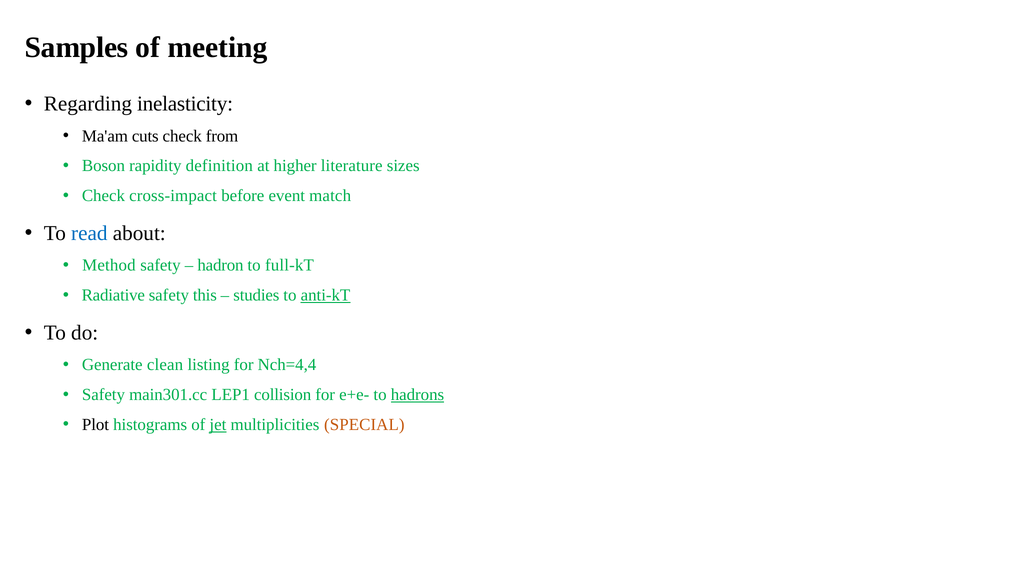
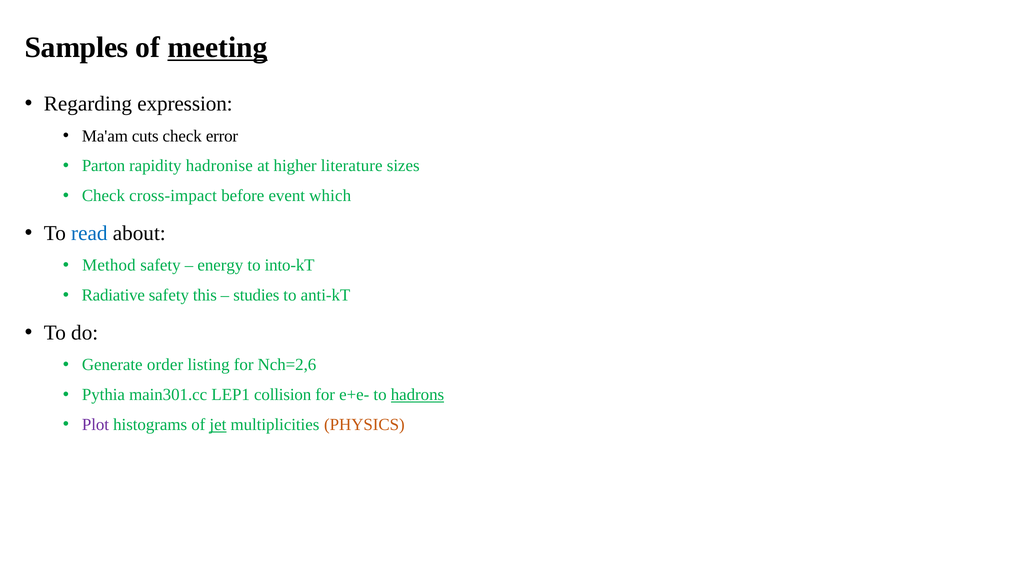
meeting underline: none -> present
inelasticity: inelasticity -> expression
from: from -> error
Boson: Boson -> Parton
definition: definition -> hadronise
match: match -> which
hadron: hadron -> energy
full-kT: full-kT -> into-kT
anti-kT underline: present -> none
clean: clean -> order
Nch=4,4: Nch=4,4 -> Nch=2,6
Safety at (103, 395): Safety -> Pythia
Plot colour: black -> purple
SPECIAL: SPECIAL -> PHYSICS
